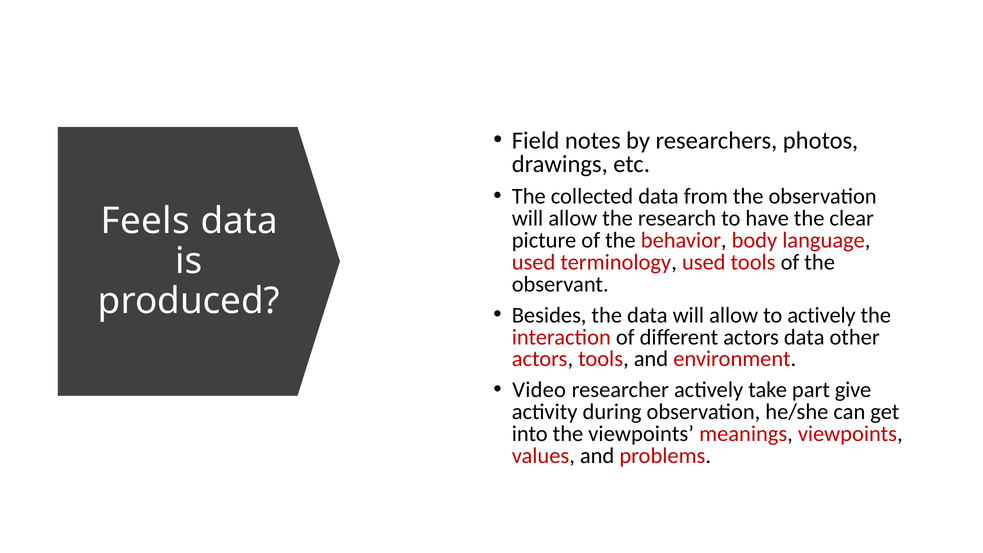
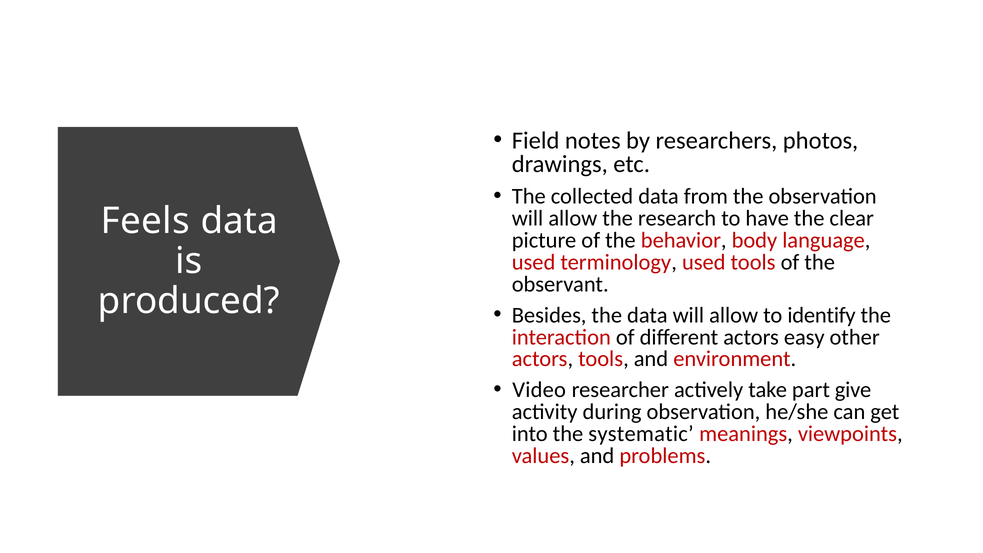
to actively: actively -> identify
actors data: data -> easy
the viewpoints: viewpoints -> systematic
